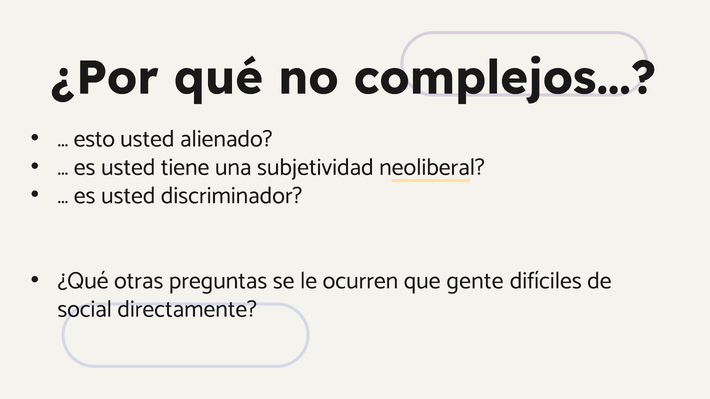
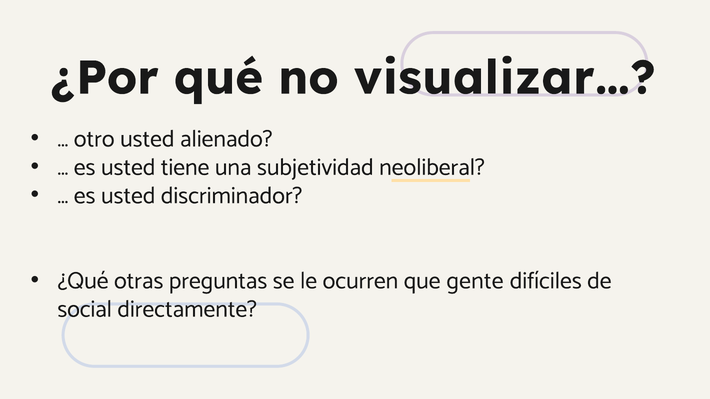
complejos…: complejos… -> visualizar…
esto: esto -> otro
